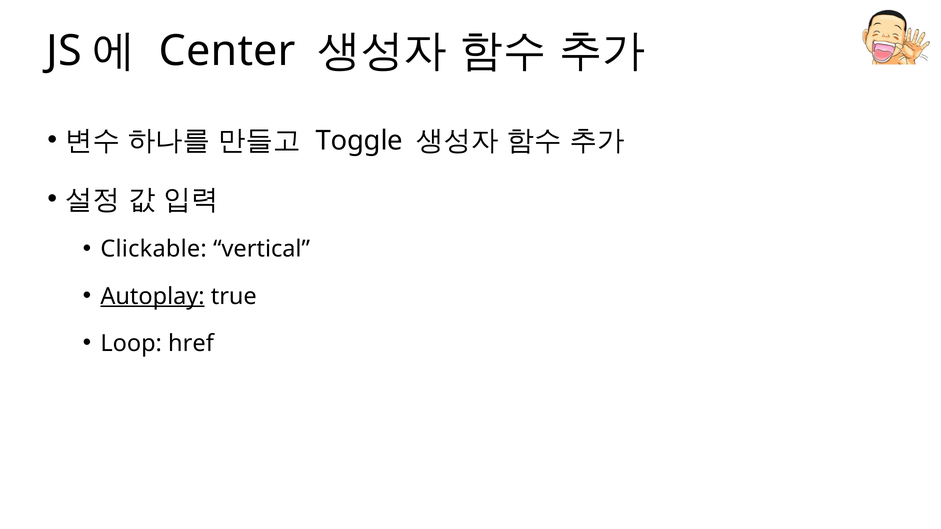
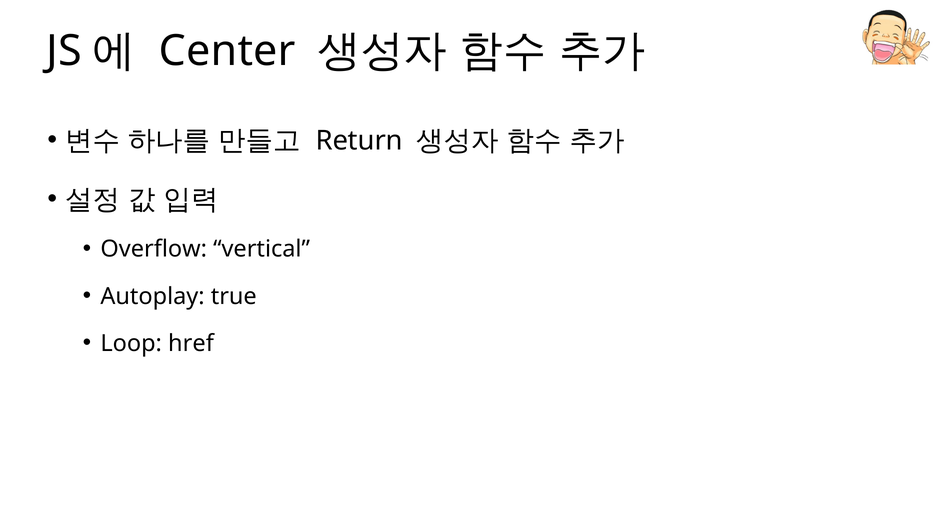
Toggle: Toggle -> Return
Clickable: Clickable -> Overflow
Autoplay underline: present -> none
